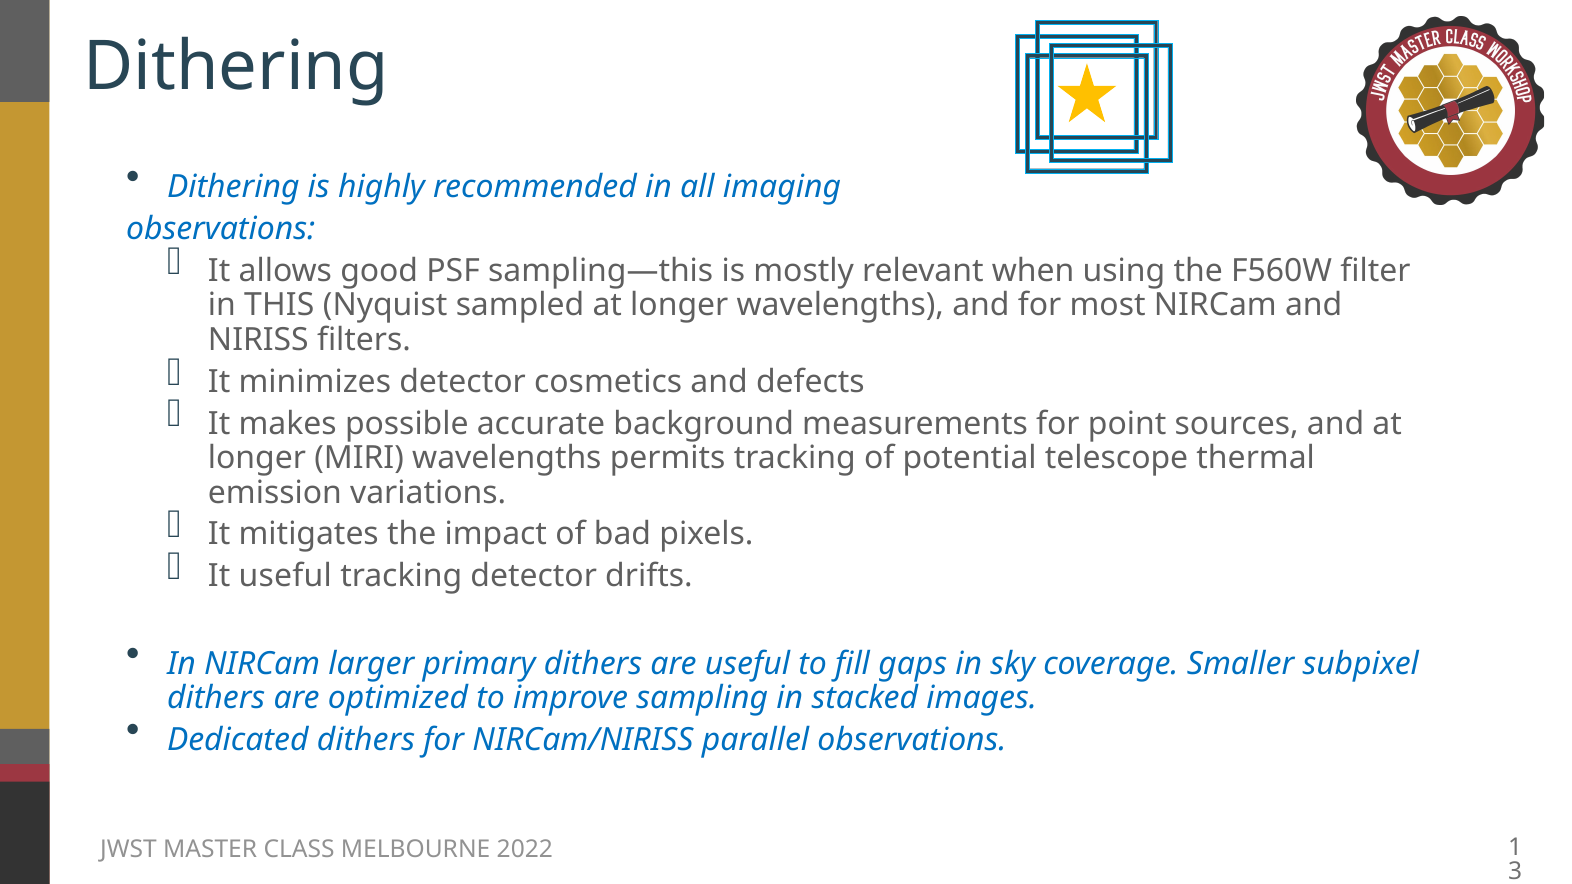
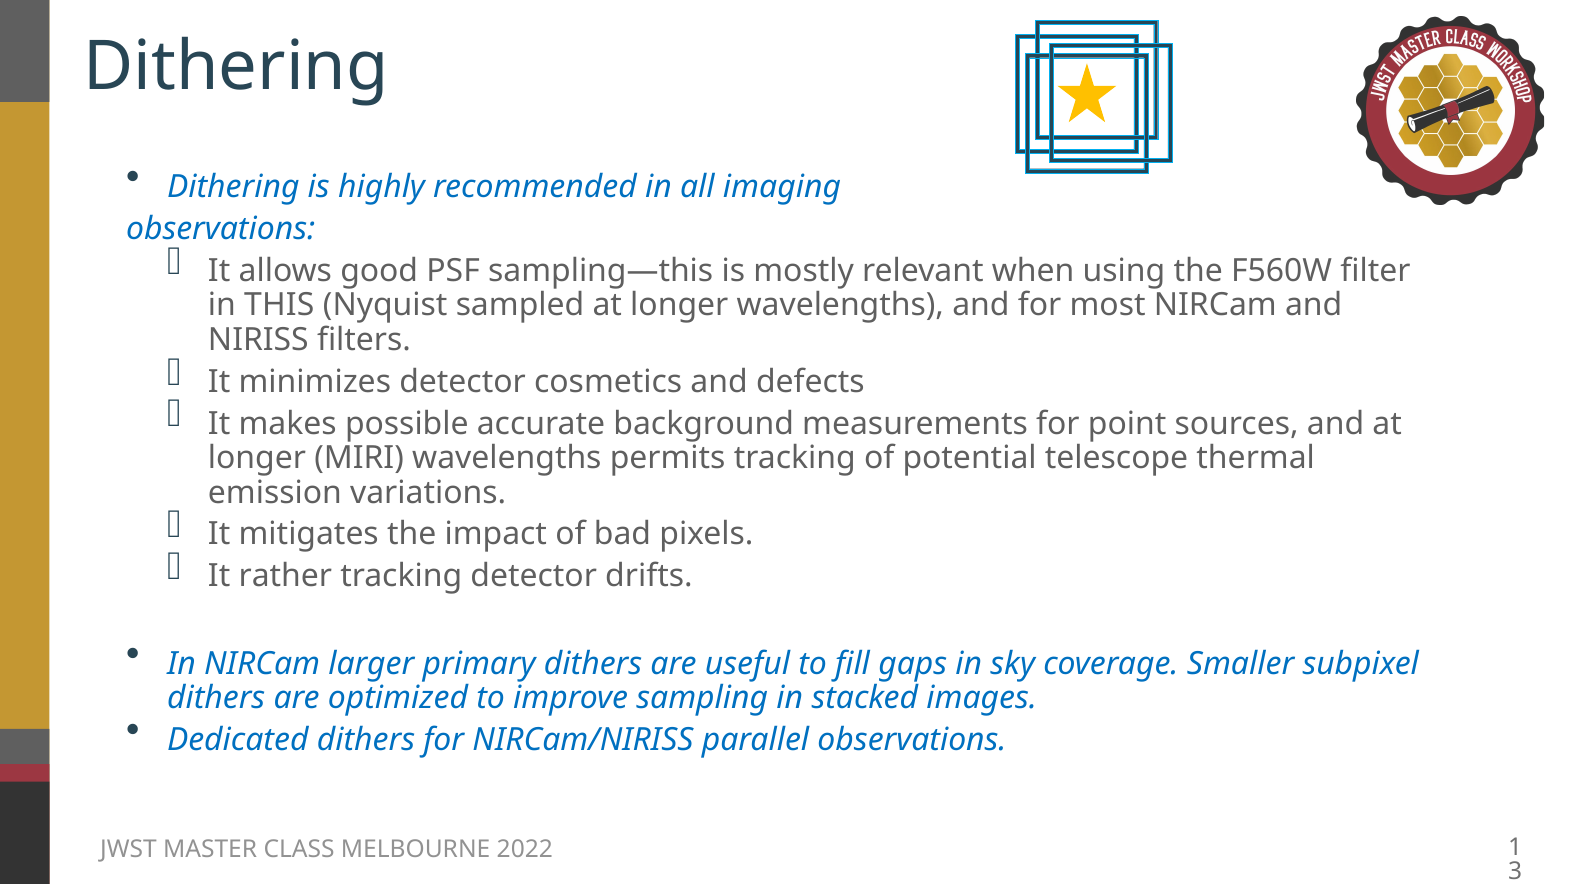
It useful: useful -> rather
